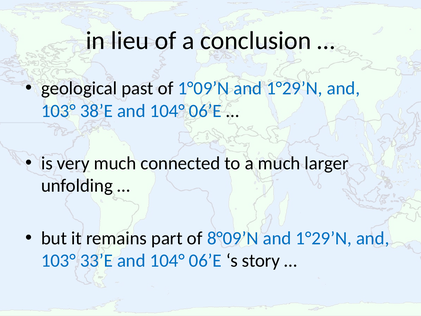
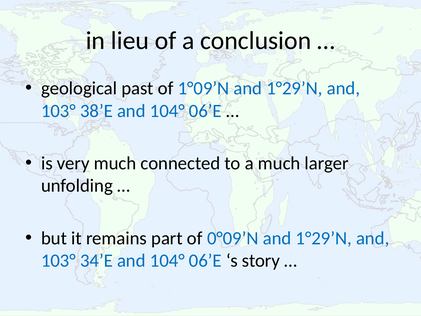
8°09’N: 8°09’N -> 0°09’N
33’E: 33’E -> 34’E
